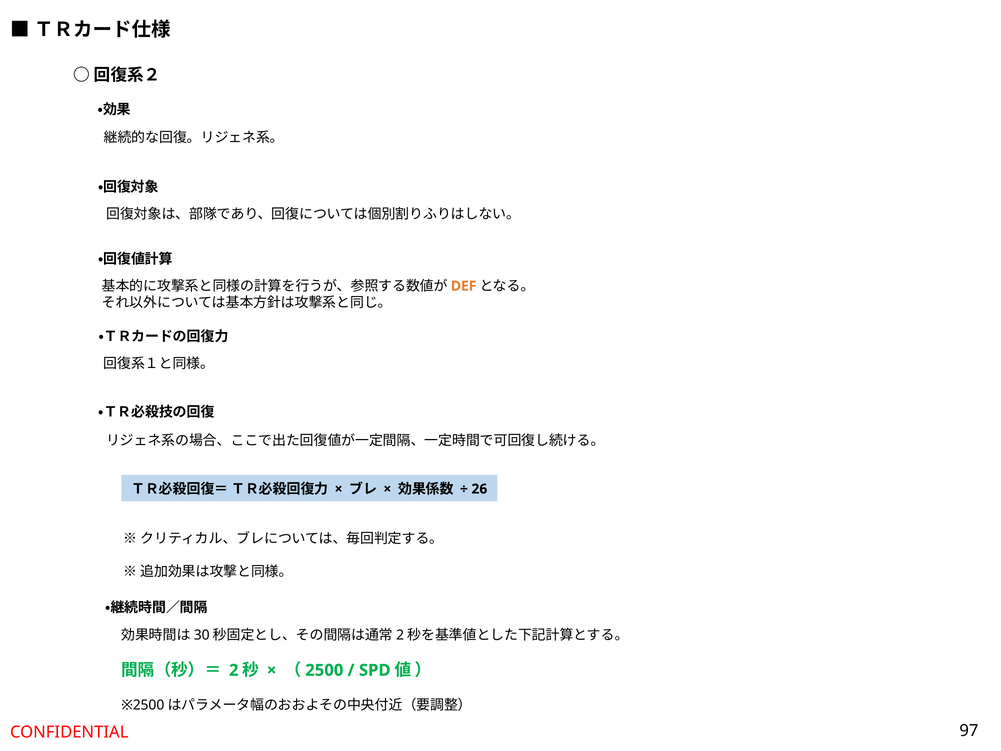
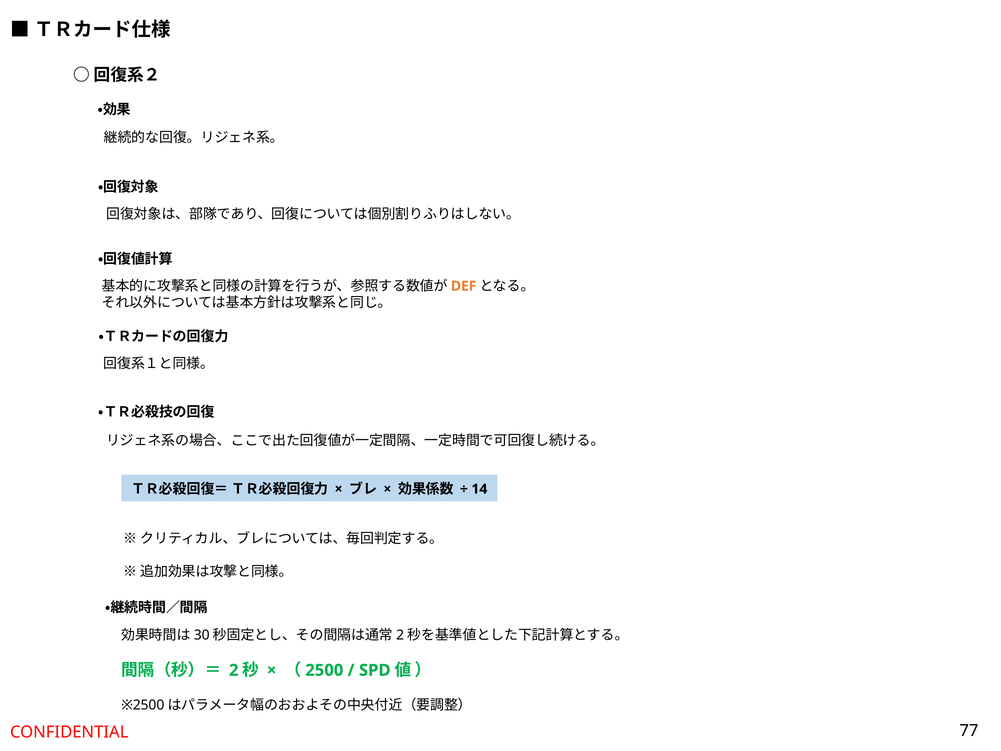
26: 26 -> 14
97: 97 -> 77
